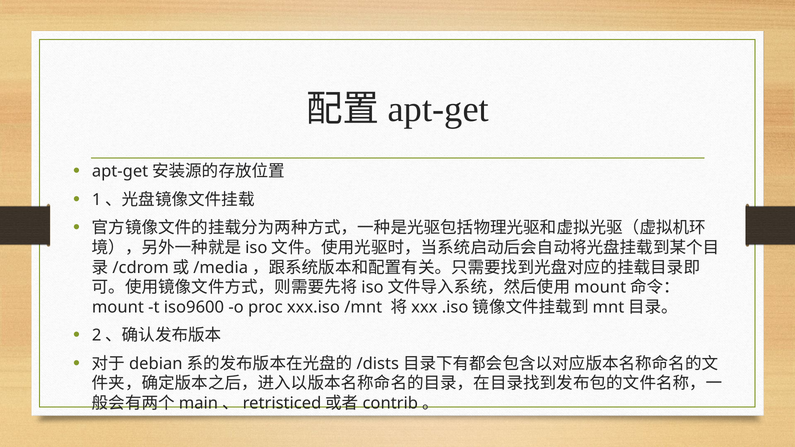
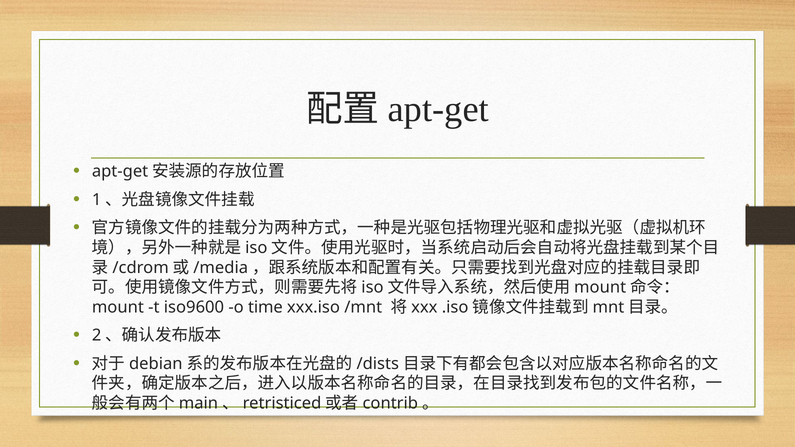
proc: proc -> time
